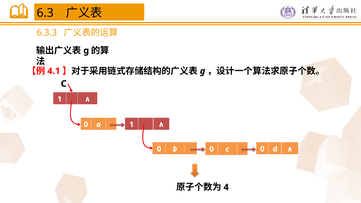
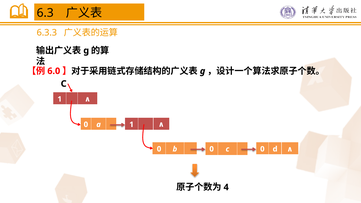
4.1: 4.1 -> 6.0
